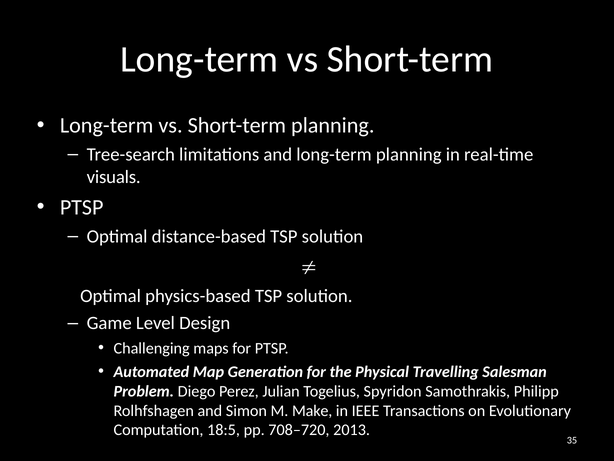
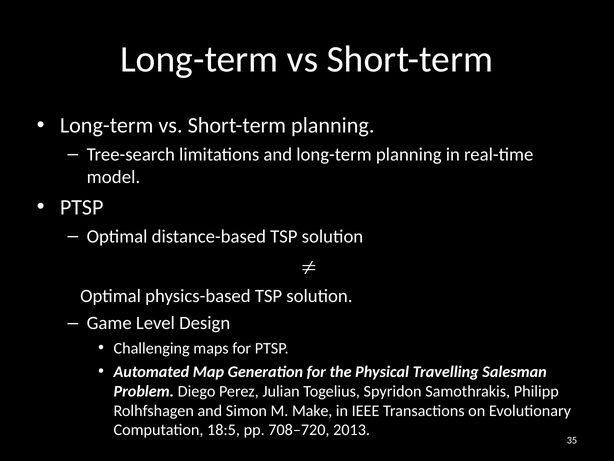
visuals: visuals -> model
